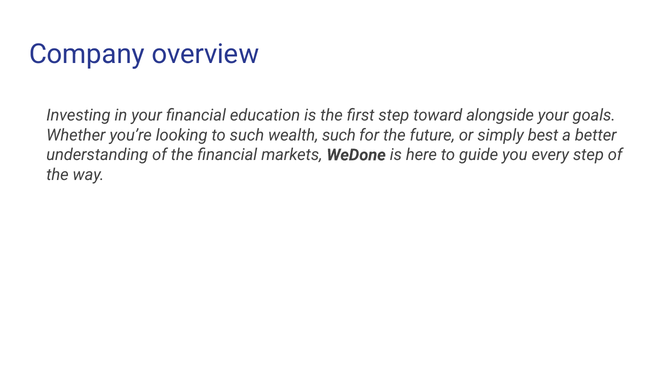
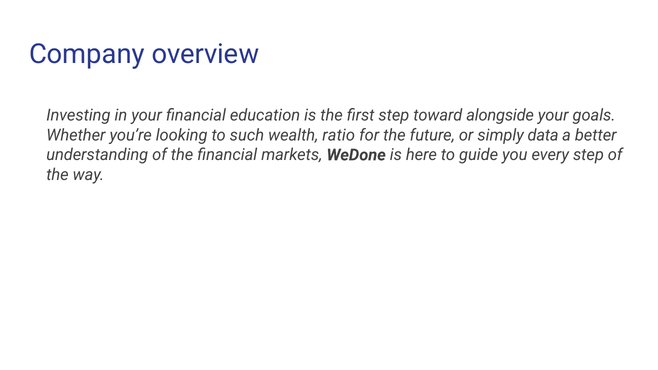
wealth such: such -> ratio
best: best -> data
